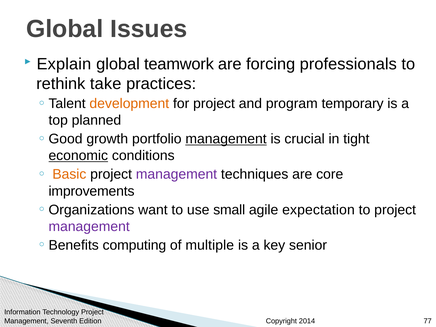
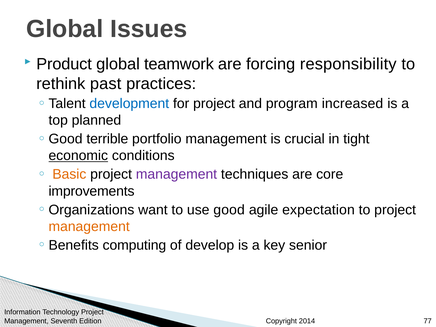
Explain: Explain -> Product
professionals: professionals -> responsibility
take: take -> past
development colour: orange -> blue
temporary: temporary -> increased
growth: growth -> terrible
management at (226, 139) underline: present -> none
small: small -> good
management at (89, 226) colour: purple -> orange
multiple: multiple -> develop
